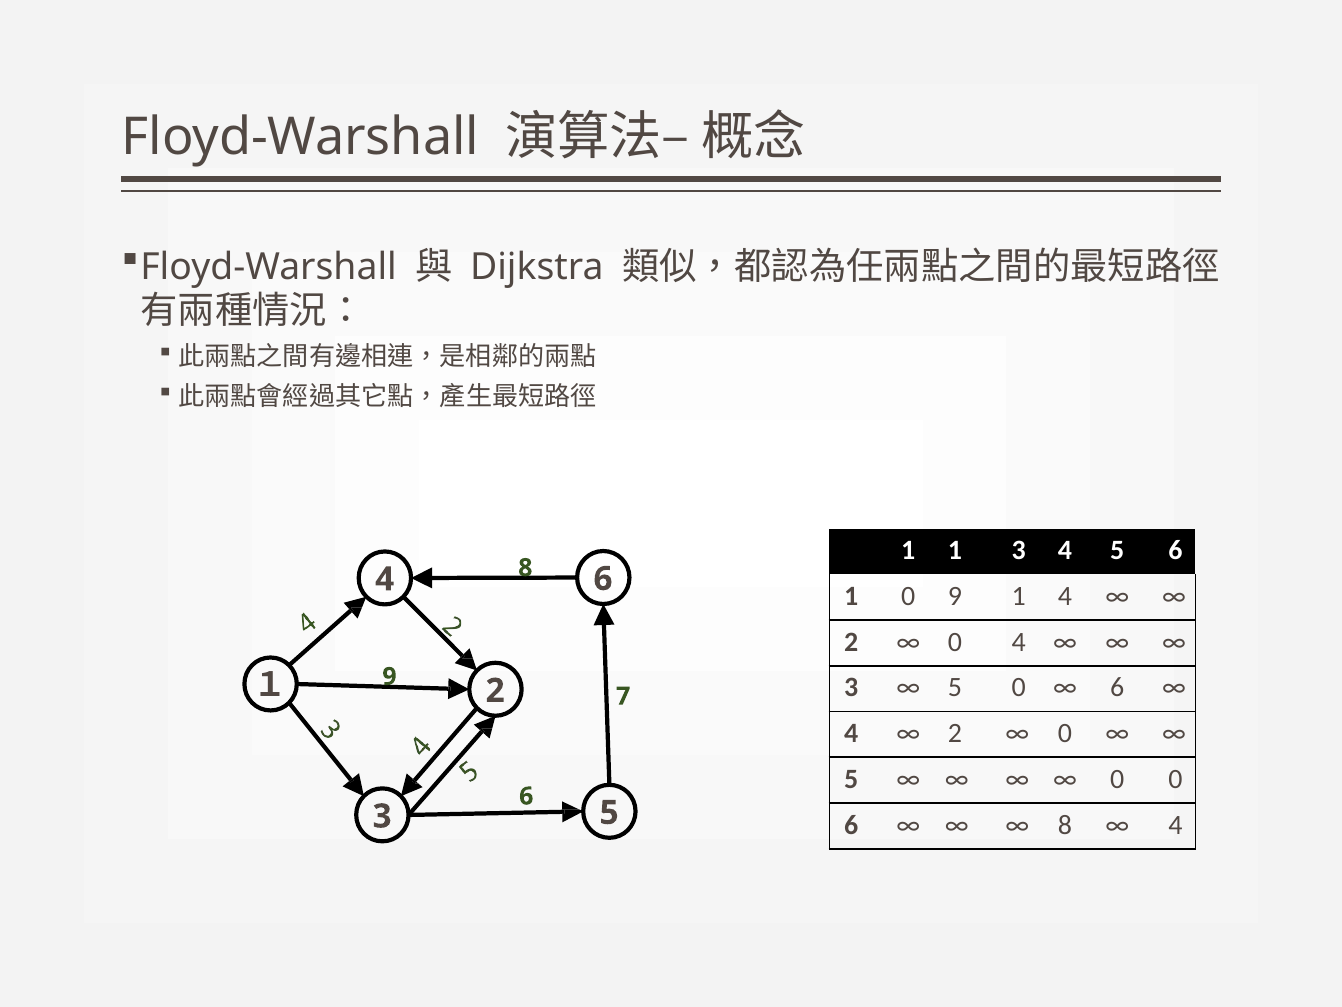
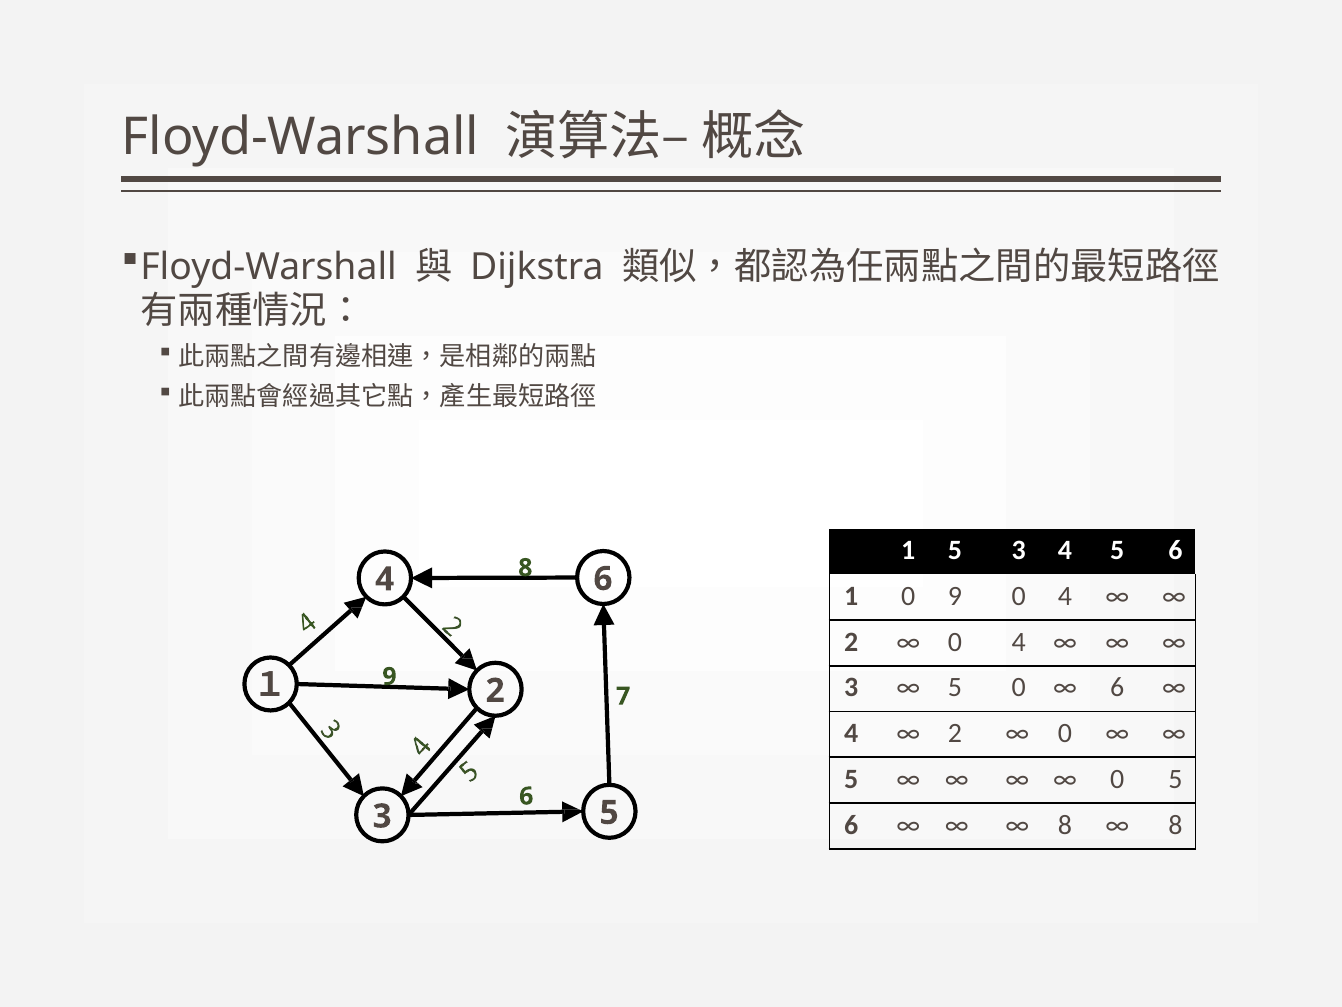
1 1: 1 -> 5
9 1: 1 -> 0
0 0: 0 -> 5
4 at (1176, 824): 4 -> 8
